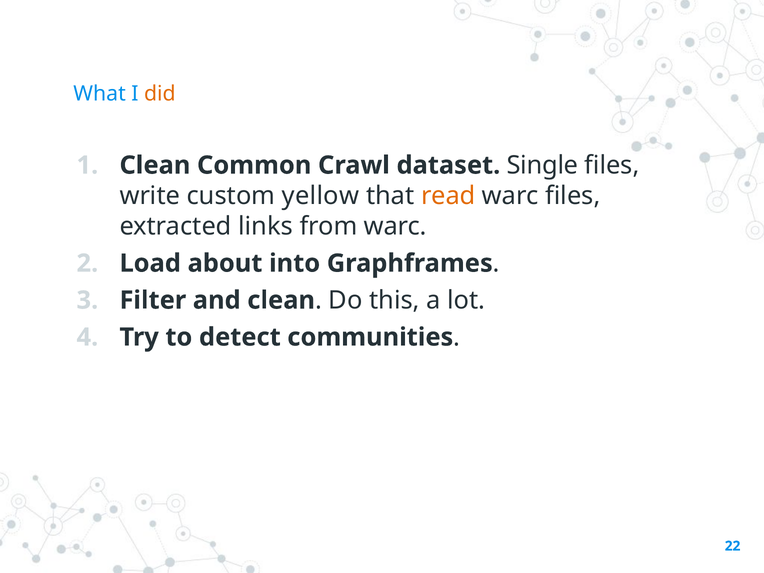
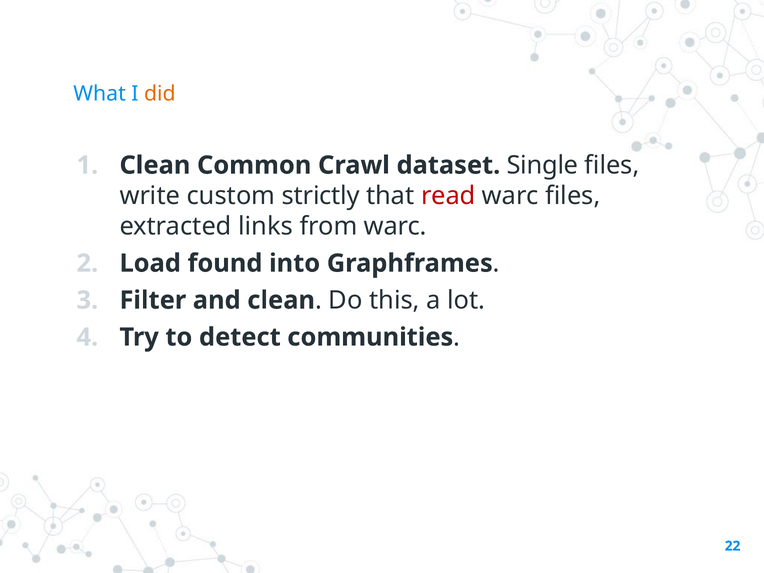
yellow: yellow -> strictly
read colour: orange -> red
about: about -> found
